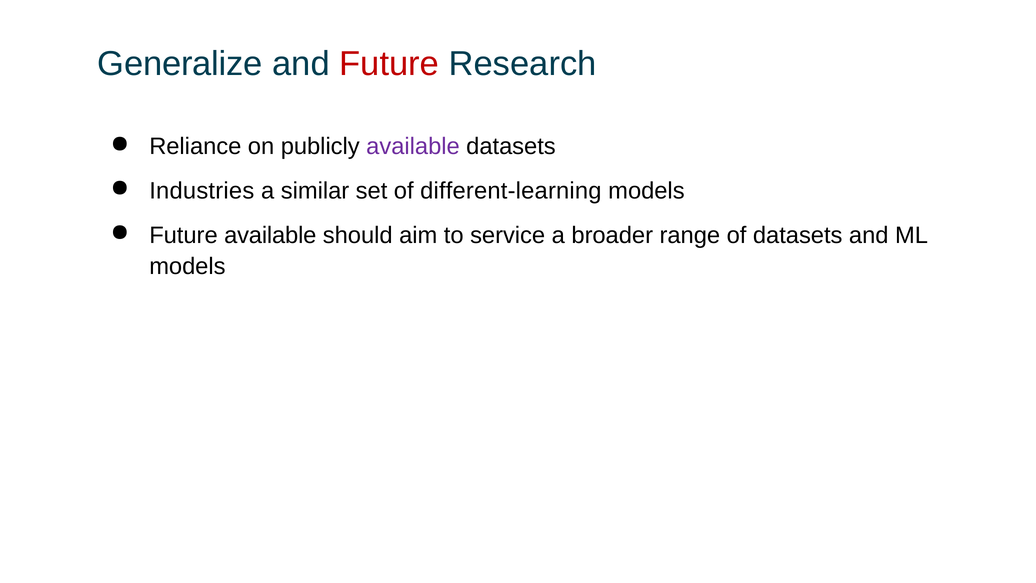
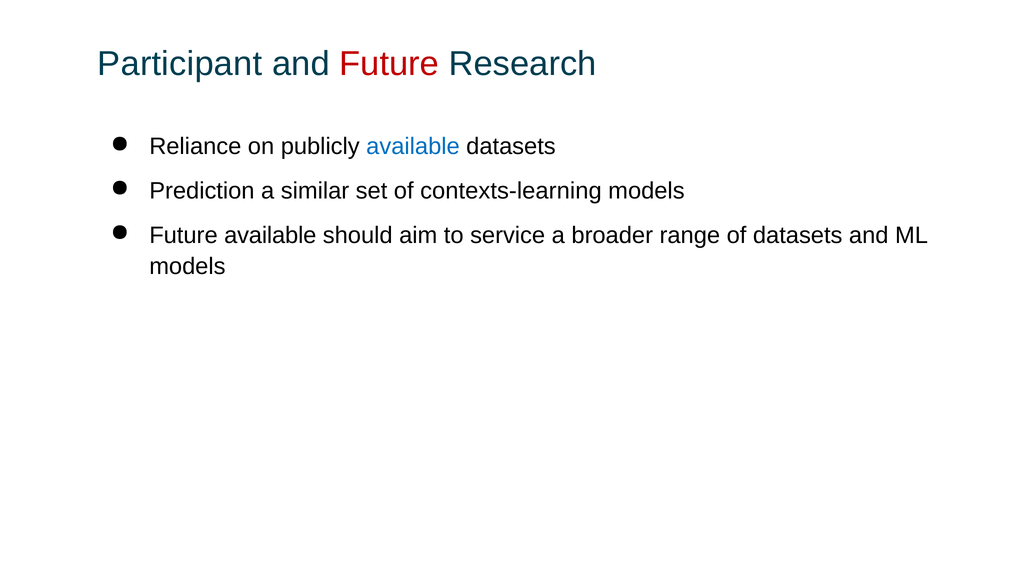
Generalize: Generalize -> Participant
available at (413, 147) colour: purple -> blue
Industries: Industries -> Prediction
different-learning: different-learning -> contexts-learning
